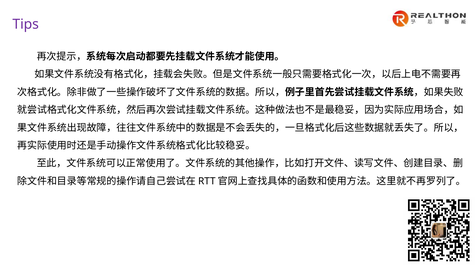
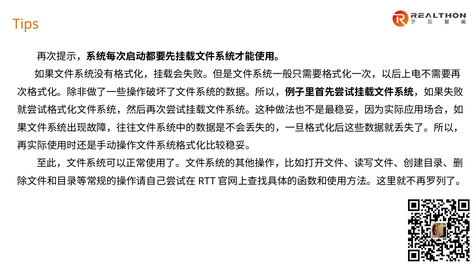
Tips colour: purple -> orange
